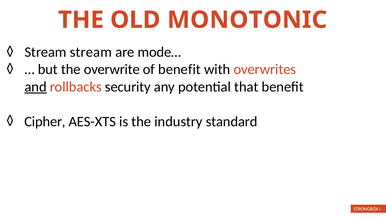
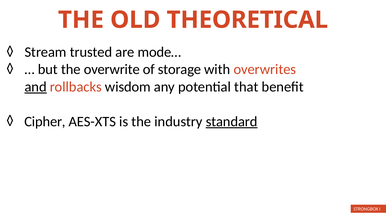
MONOTONIC: MONOTONIC -> THEORETICAL
Stream stream: stream -> trusted
of benefit: benefit -> storage
security: security -> wisdom
standard underline: none -> present
